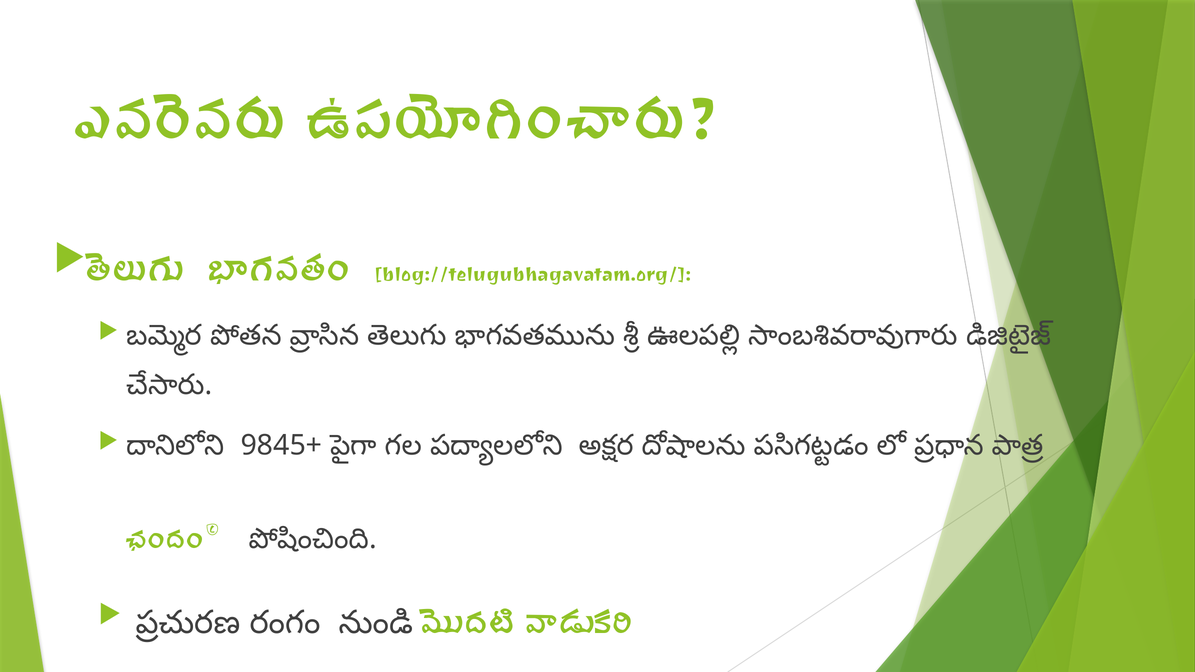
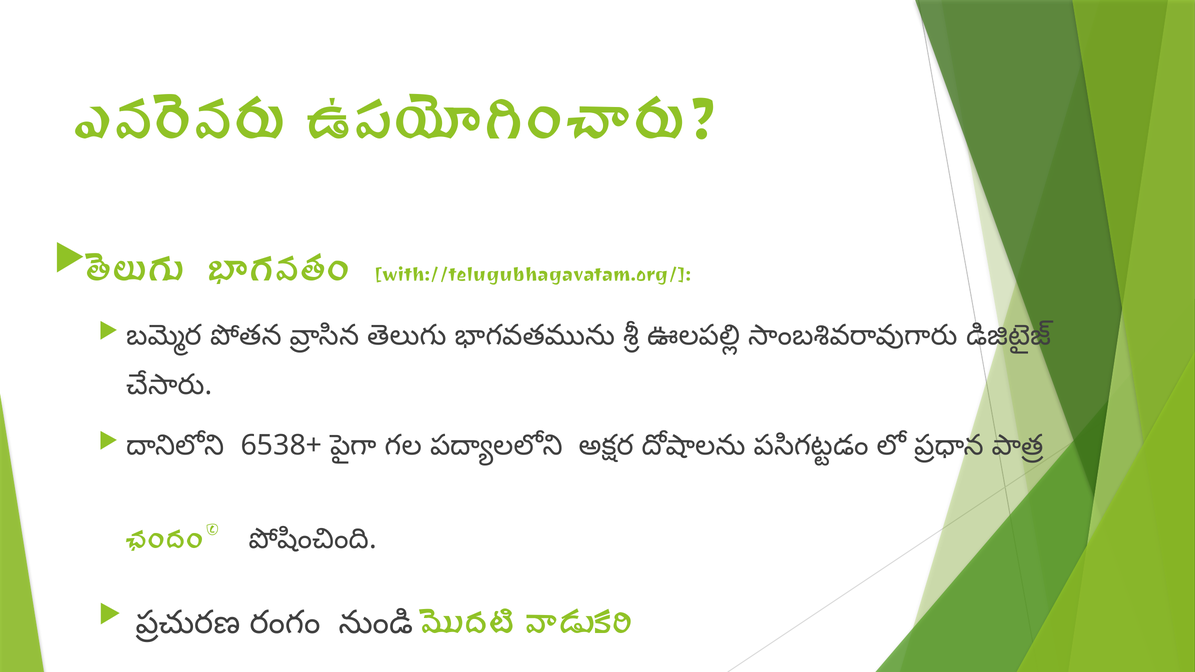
blog://telugubhagavatam.org/: blog://telugubhagavatam.org/ -> with://telugubhagavatam.org/
9845+: 9845+ -> 6538+
